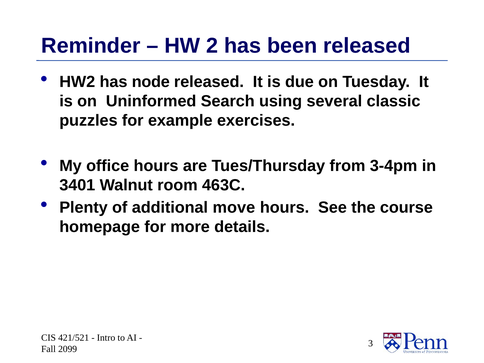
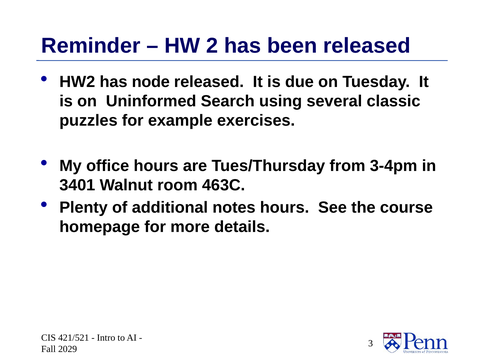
move: move -> notes
2099: 2099 -> 2029
